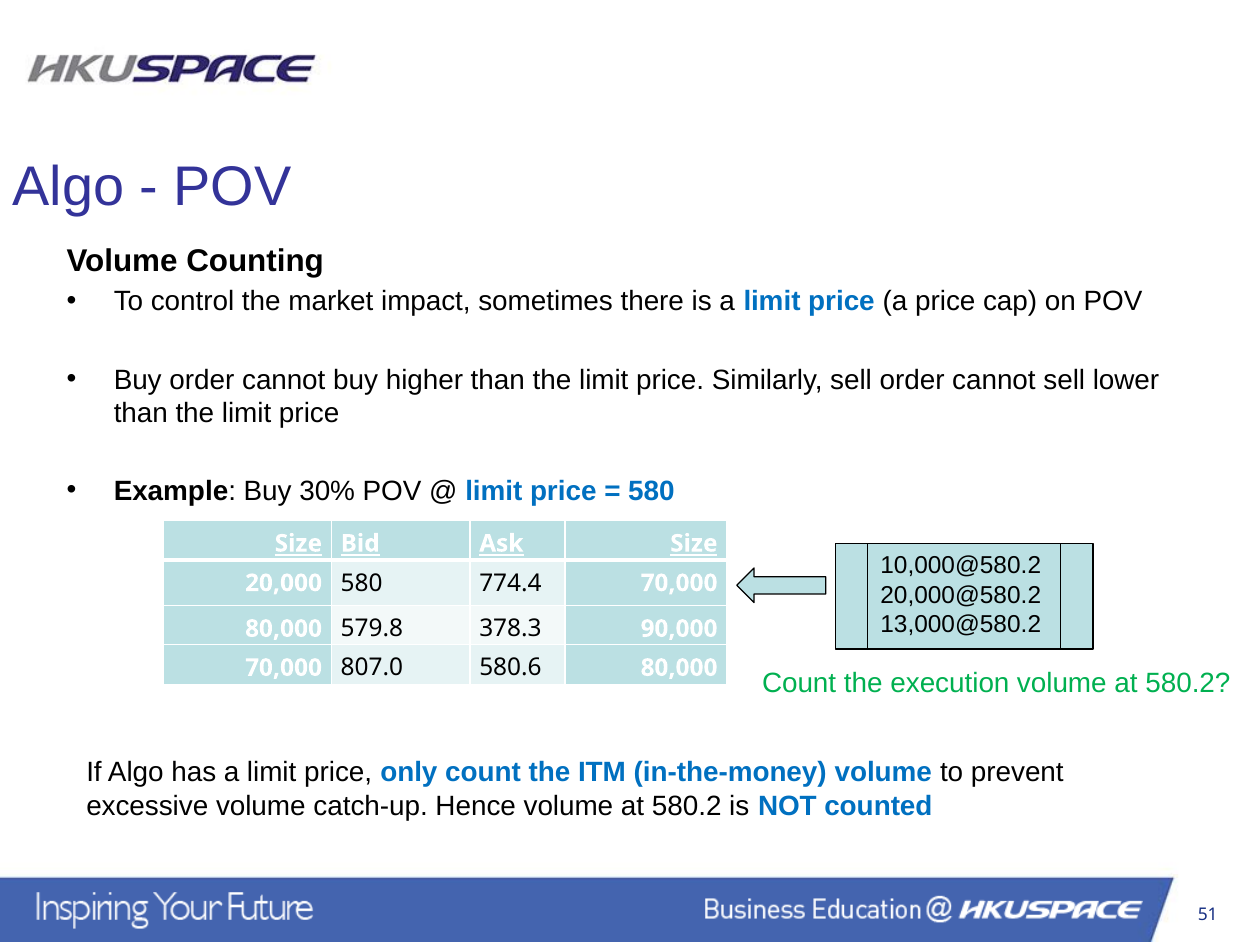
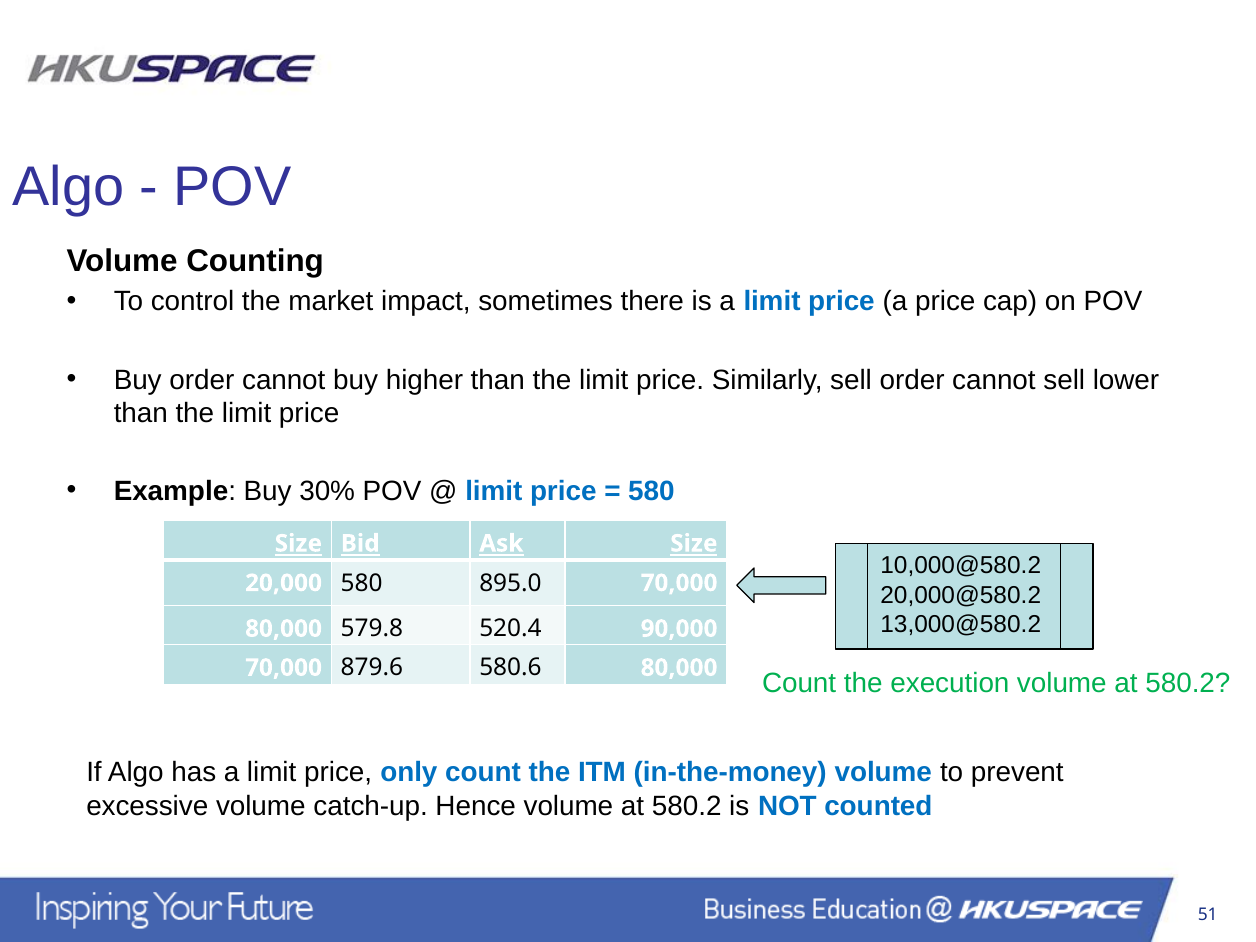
774.4: 774.4 -> 895.0
378.3: 378.3 -> 520.4
807.0: 807.0 -> 879.6
